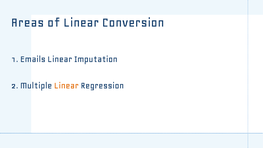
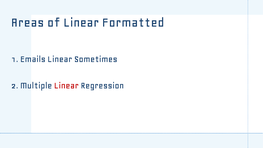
Conversion: Conversion -> Formatted
Imputation: Imputation -> Sometimes
Linear at (66, 85) colour: orange -> red
